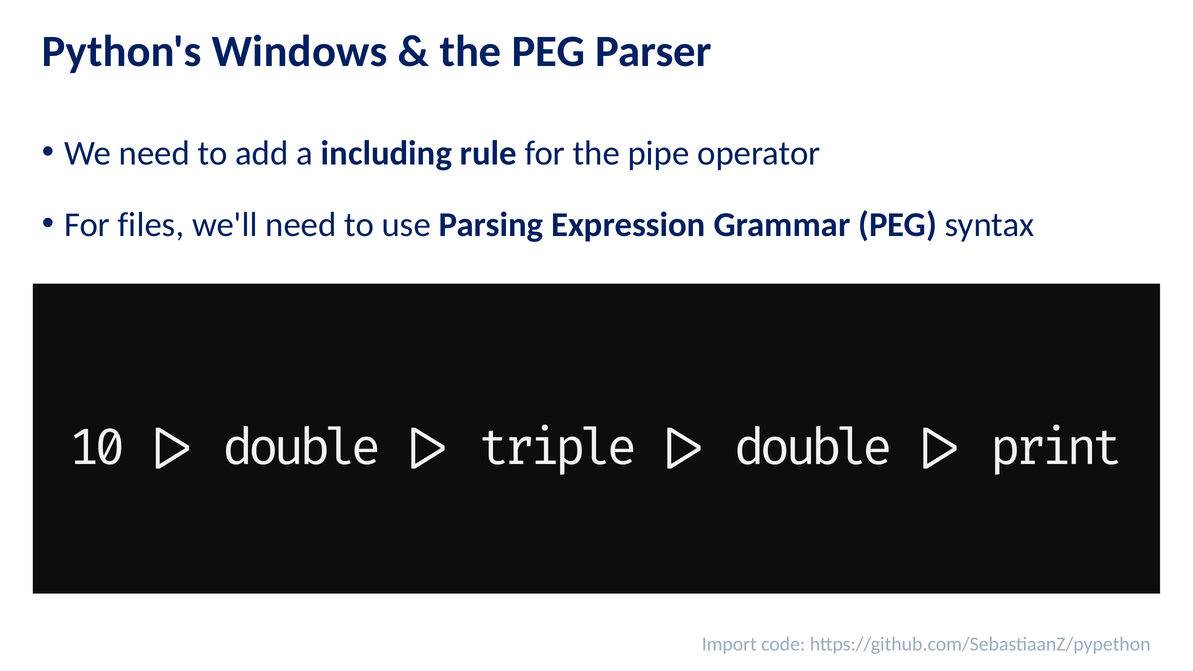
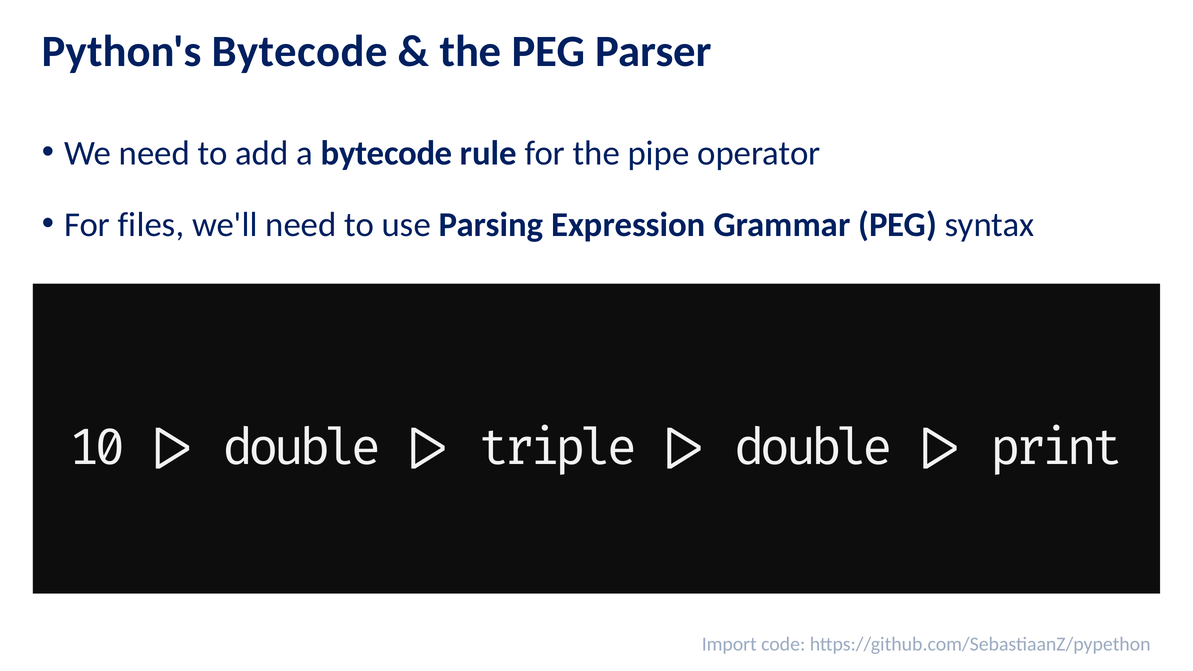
Python's Windows: Windows -> Bytecode
a including: including -> bytecode
